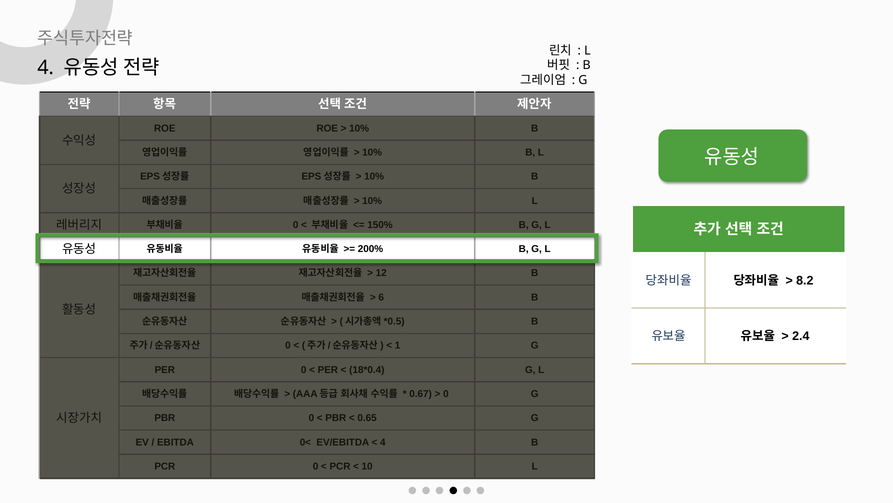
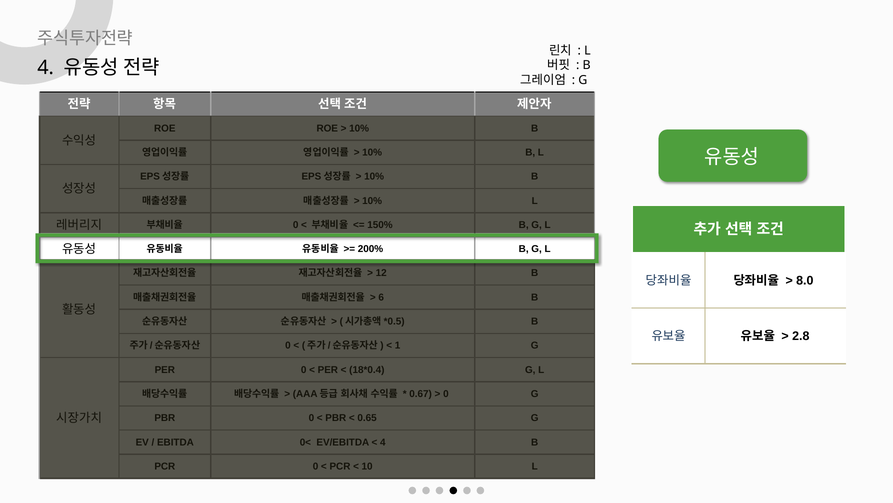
8.2: 8.2 -> 8.0
2.4: 2.4 -> 2.8
